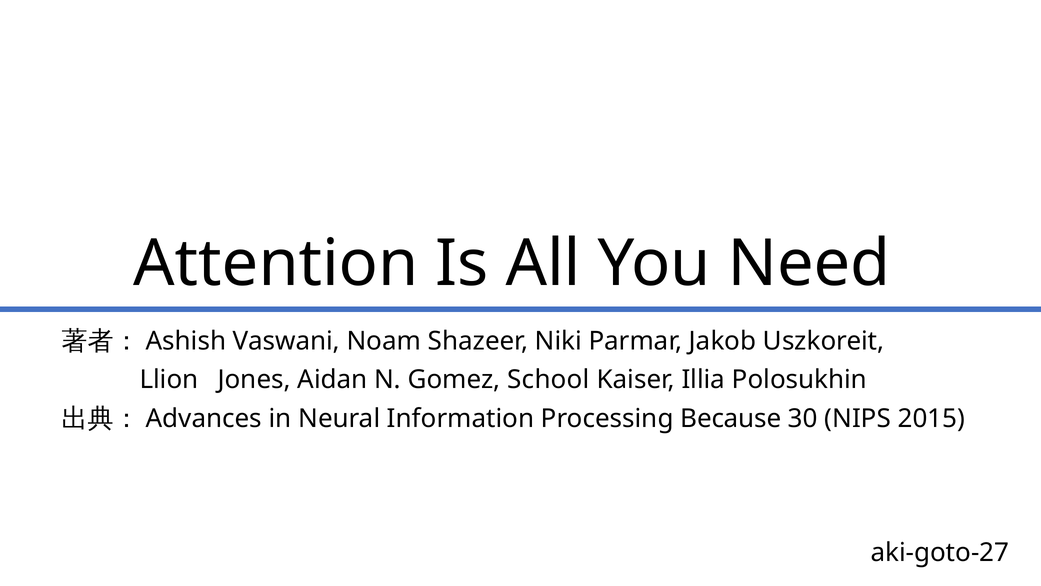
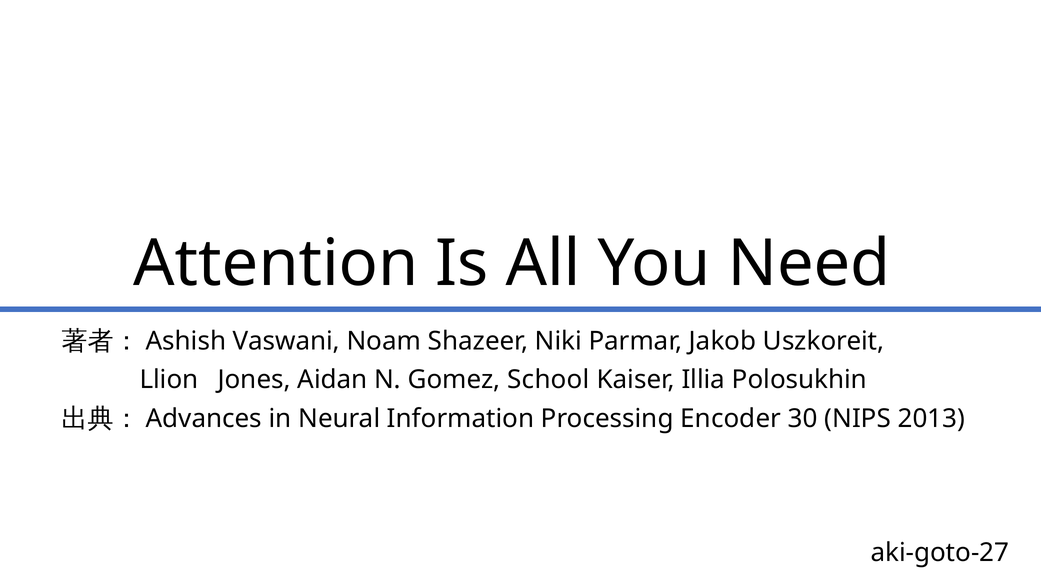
Because: Because -> Encoder
2015: 2015 -> 2013
